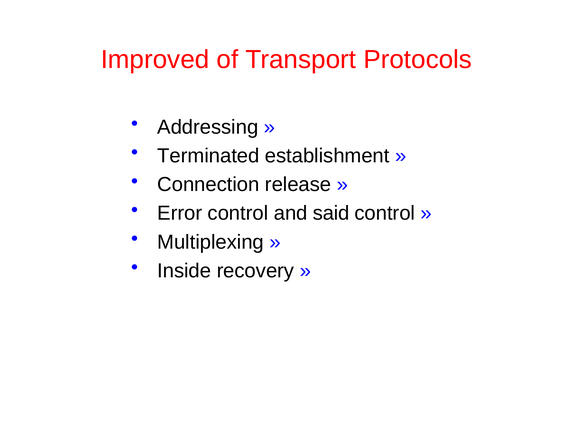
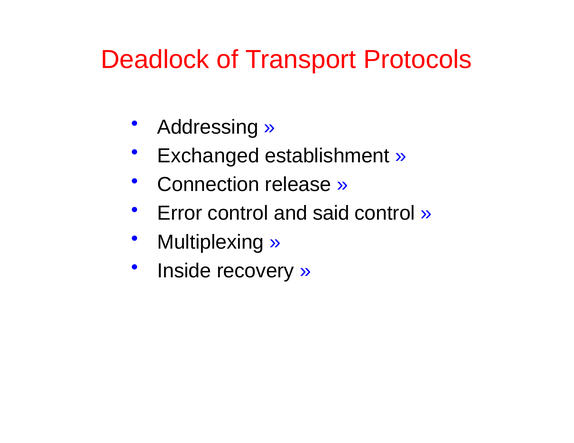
Improved: Improved -> Deadlock
Terminated: Terminated -> Exchanged
